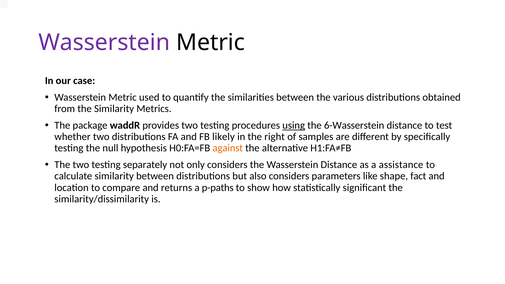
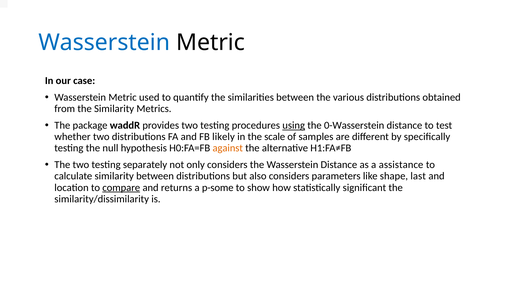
Wasserstein at (104, 42) colour: purple -> blue
6-Wasserstein: 6-Wasserstein -> 0-Wasserstein
right: right -> scale
fact: fact -> last
compare underline: none -> present
p-paths: p-paths -> p-some
